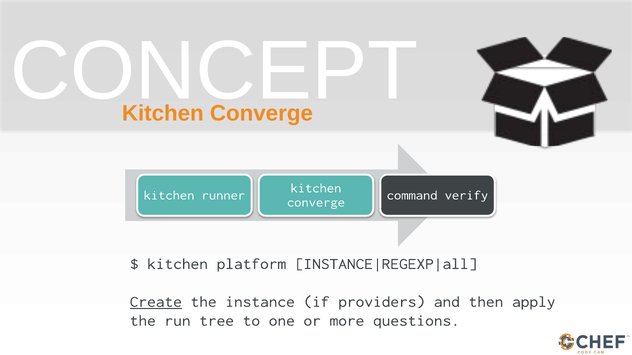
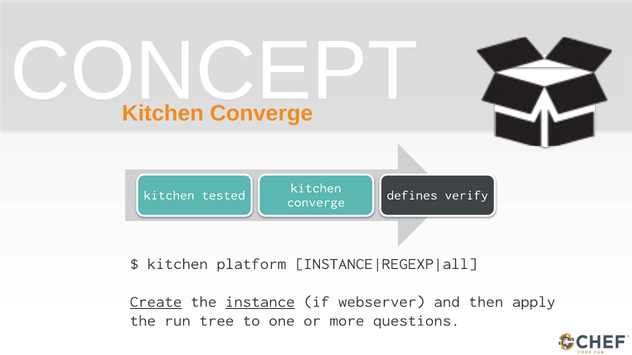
runner: runner -> tested
command: command -> defines
instance underline: none -> present
providers: providers -> webserver
